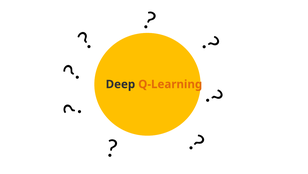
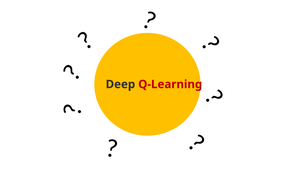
Q-Learning colour: orange -> red
